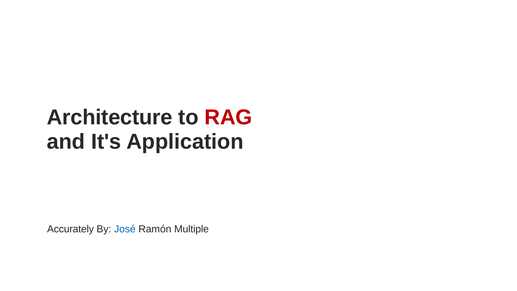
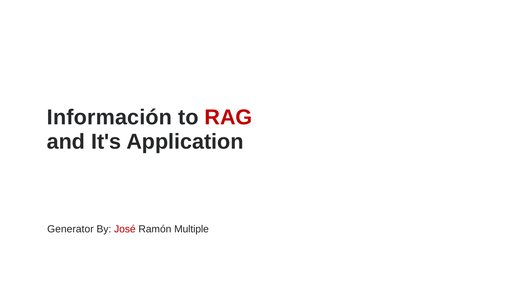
Architecture: Architecture -> Información
Accurately: Accurately -> Generator
José colour: blue -> red
